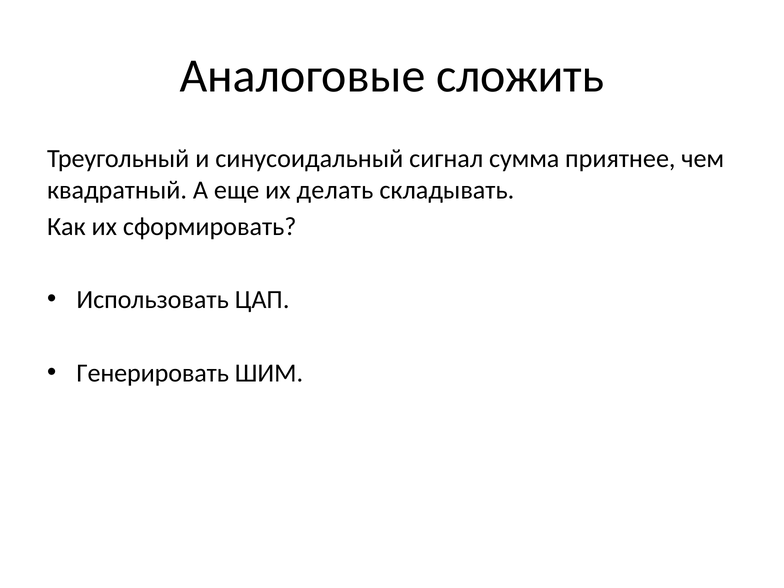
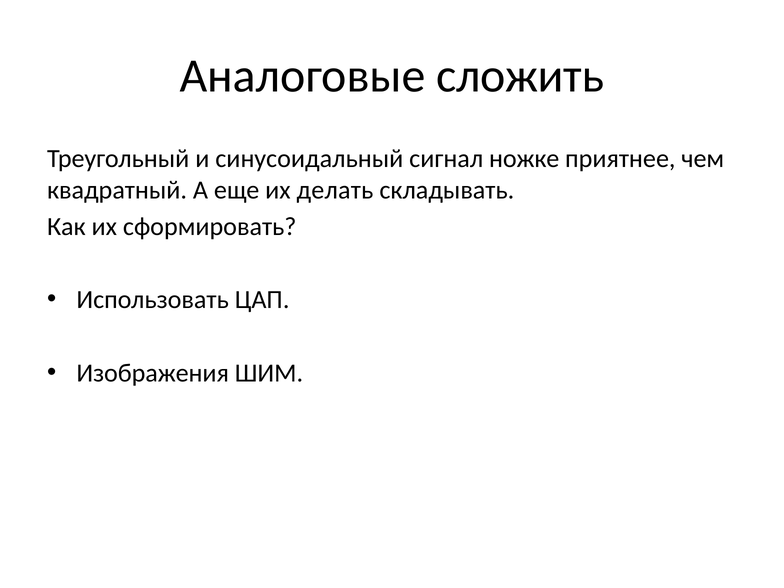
сумма: сумма -> ножке
Генерировать: Генерировать -> Изображения
